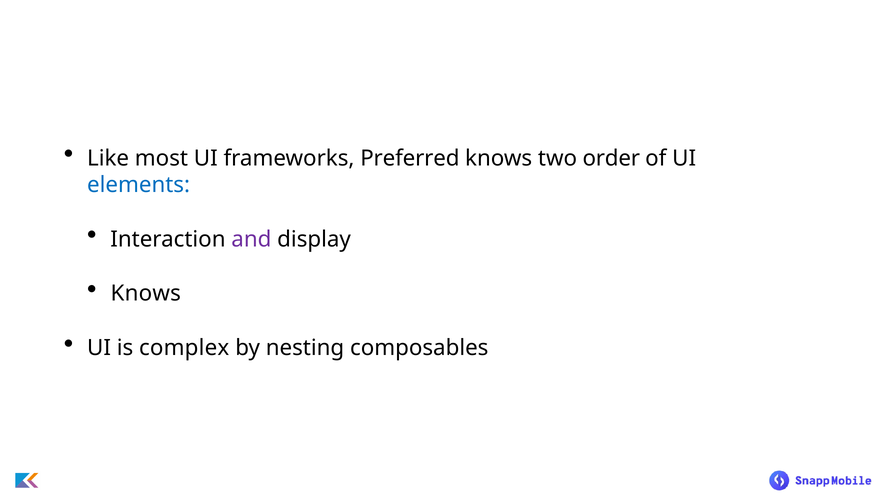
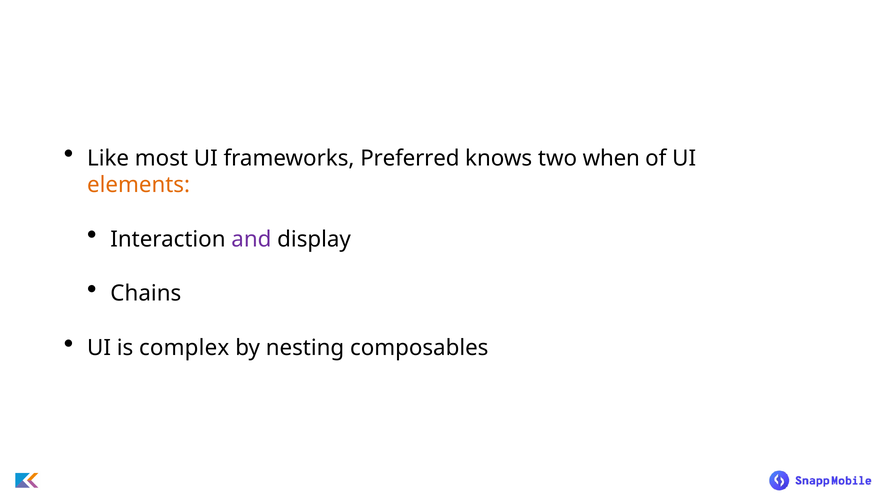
order: order -> when
elements colour: blue -> orange
Knows at (146, 294): Knows -> Chains
